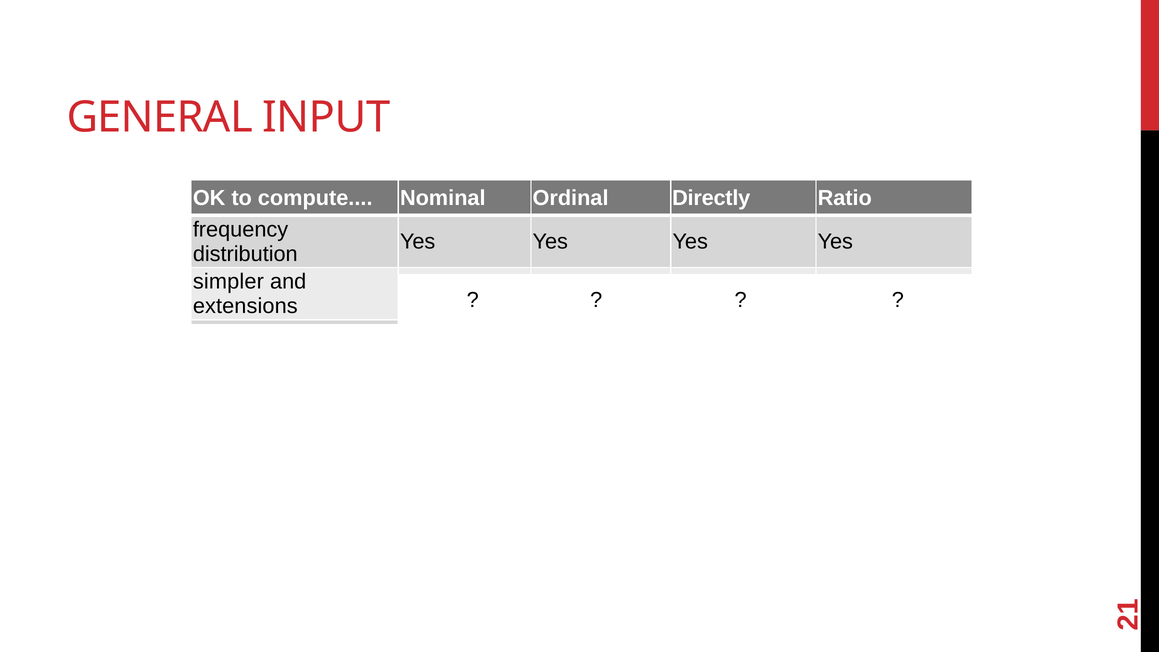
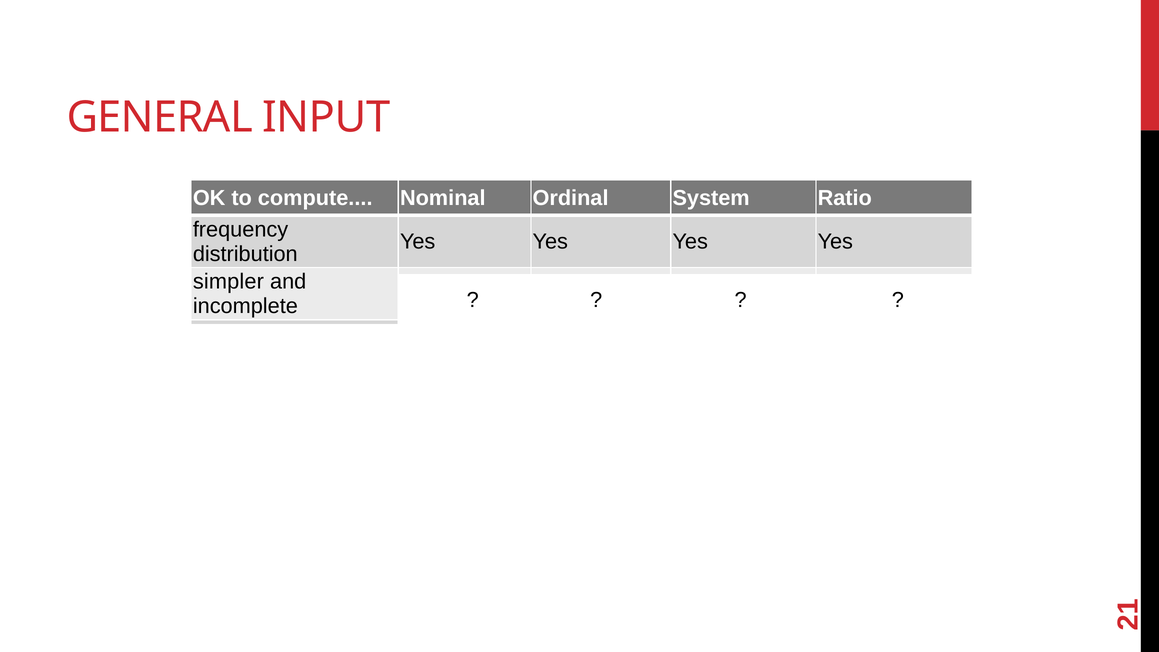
Directly: Directly -> System
extensions: extensions -> incomplete
